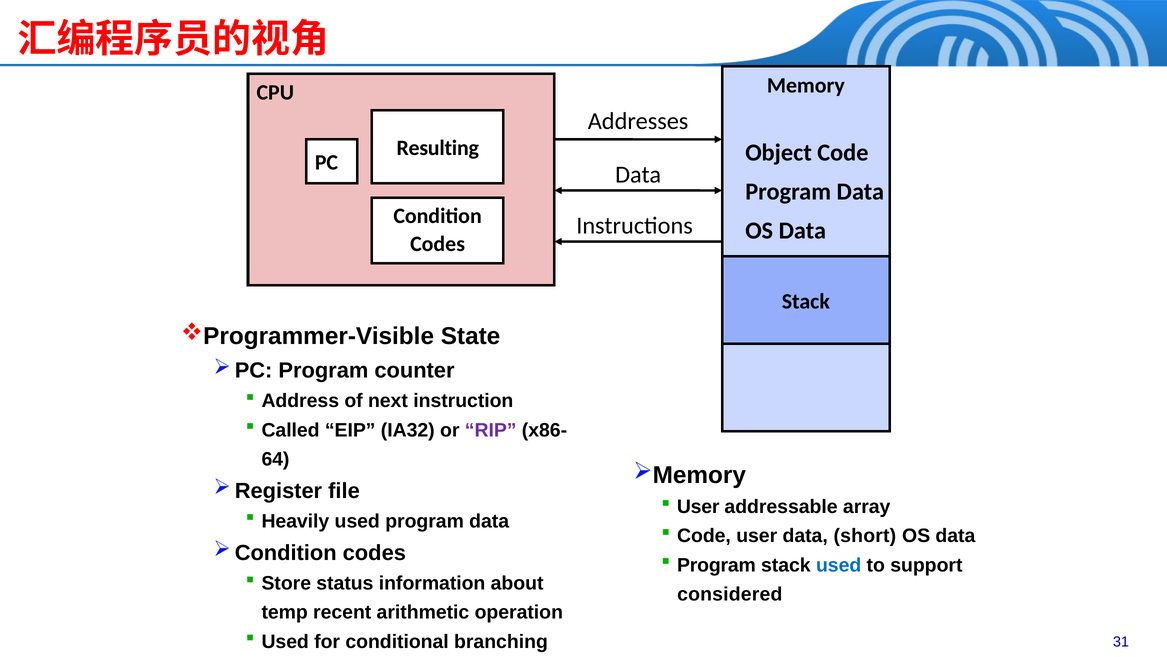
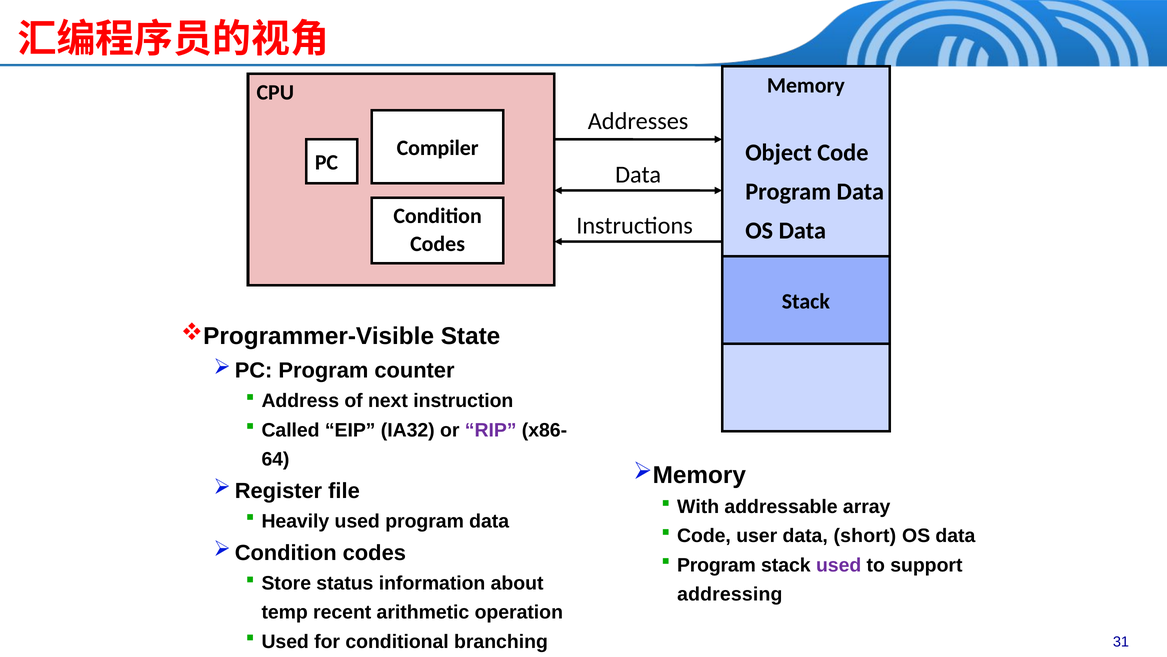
Resulting: Resulting -> Compiler
User at (698, 506): User -> With
used at (839, 565) colour: blue -> purple
considered: considered -> addressing
